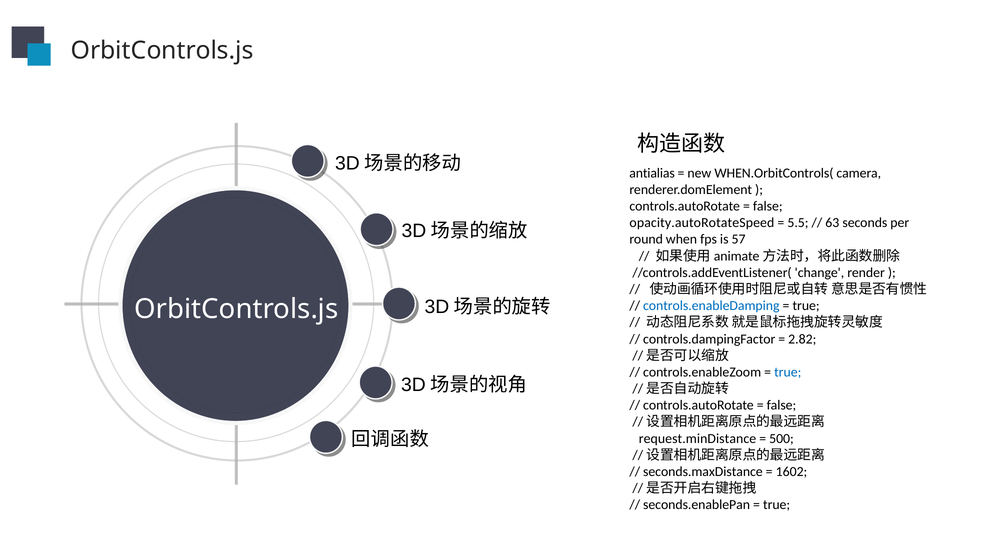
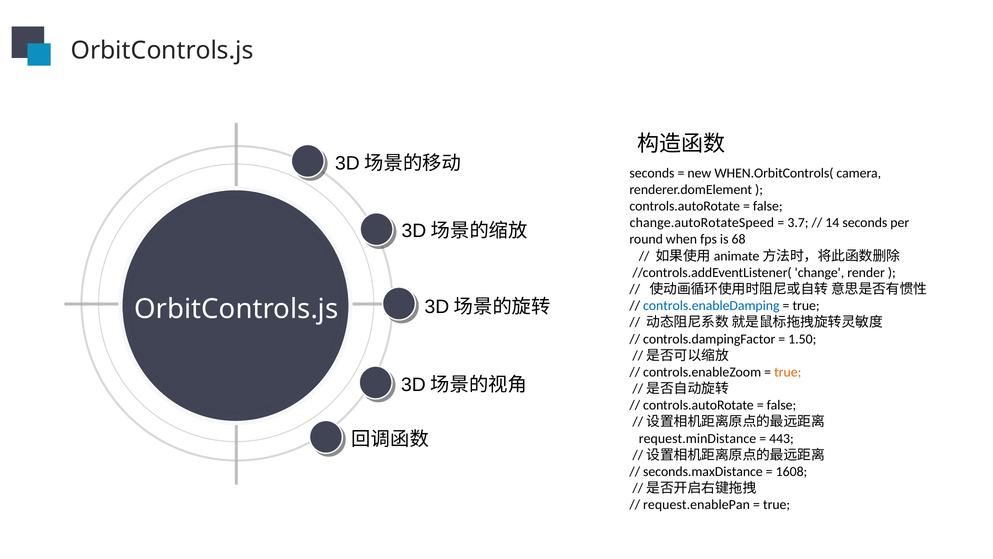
antialias at (652, 173): antialias -> seconds
opacity.autoRotateSpeed: opacity.autoRotateSpeed -> change.autoRotateSpeed
5.5: 5.5 -> 3.7
63: 63 -> 14
57: 57 -> 68
2.82: 2.82 -> 1.50
true at (788, 372) colour: blue -> orange
500: 500 -> 443
1602: 1602 -> 1608
seconds.enablePan: seconds.enablePan -> request.enablePan
